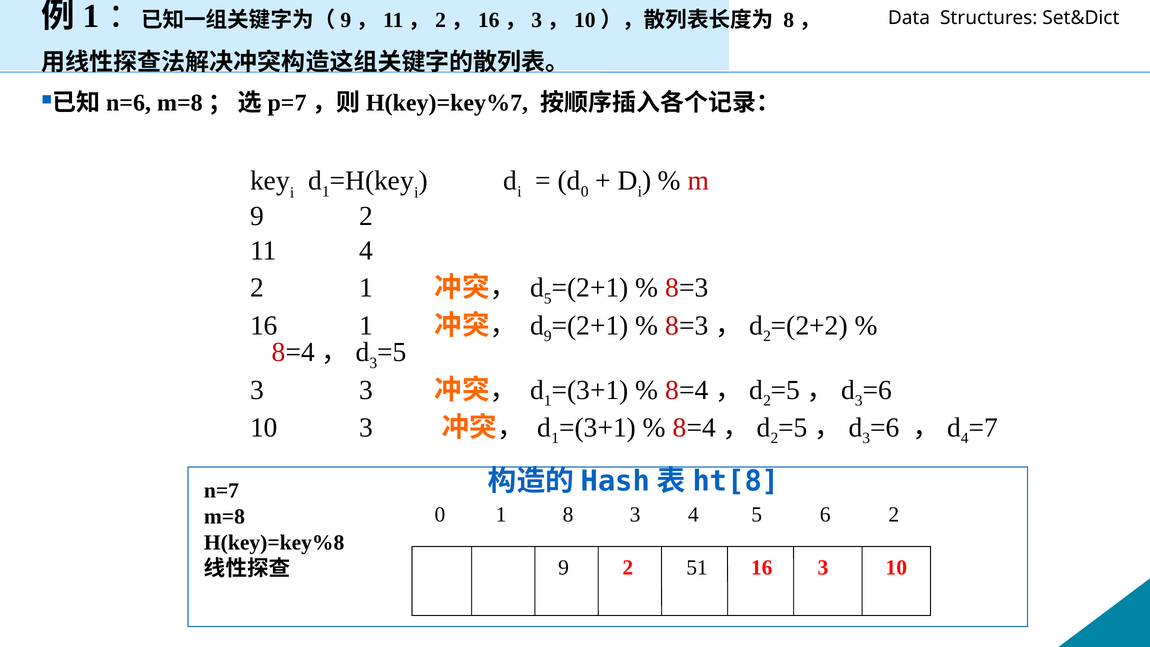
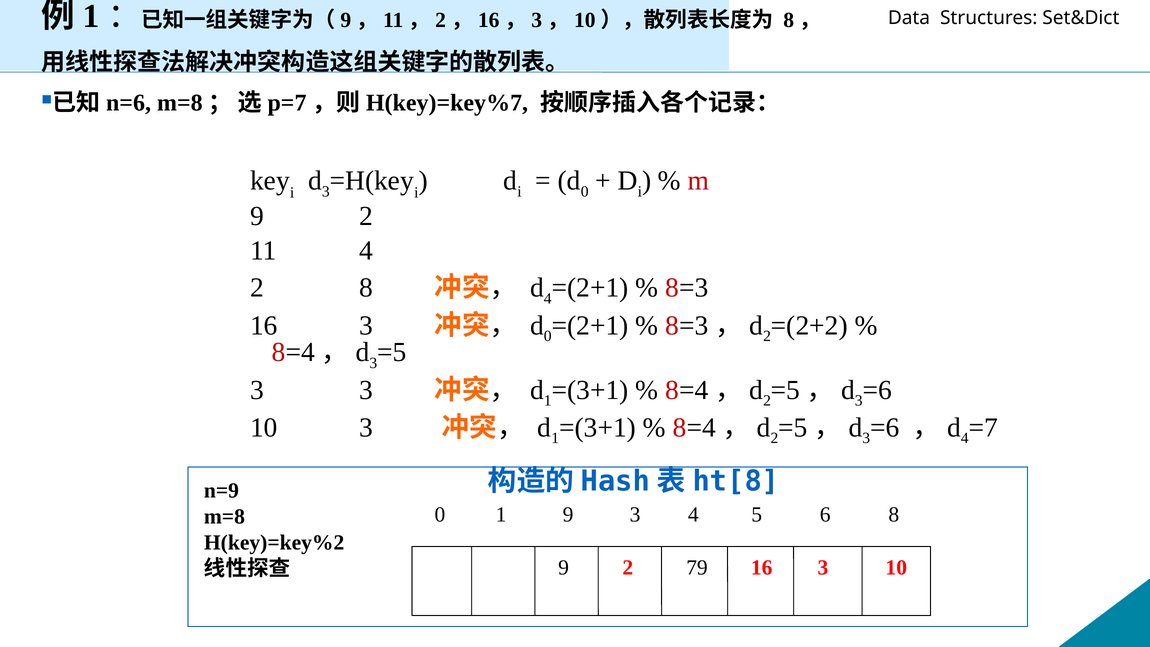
1 at (326, 191): 1 -> 3
2 1: 1 -> 8
5 at (548, 298): 5 -> 4
1 at (366, 325): 1 -> 3
9 at (548, 336): 9 -> 0
n=7: n=7 -> n=9
0 8: 8 -> 9
6 2: 2 -> 8
H(key)=key%8: H(key)=key%8 -> H(key)=key%2
51: 51 -> 79
